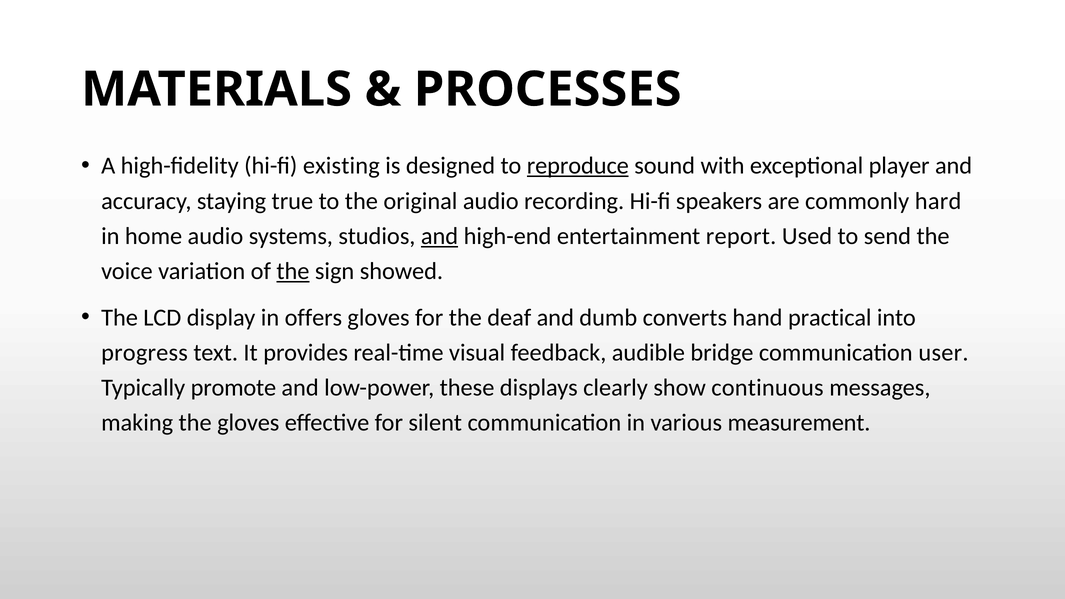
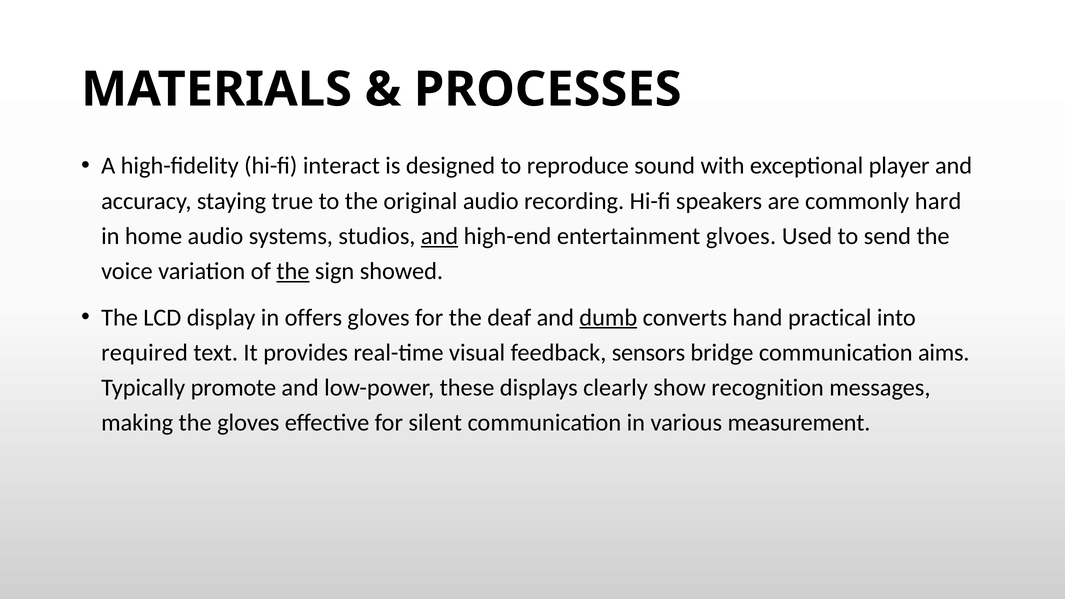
existing: existing -> interact
reproduce underline: present -> none
report: report -> glvoes
dumb underline: none -> present
progress: progress -> required
audible: audible -> sensors
user: user -> aims
continuous: continuous -> recognition
